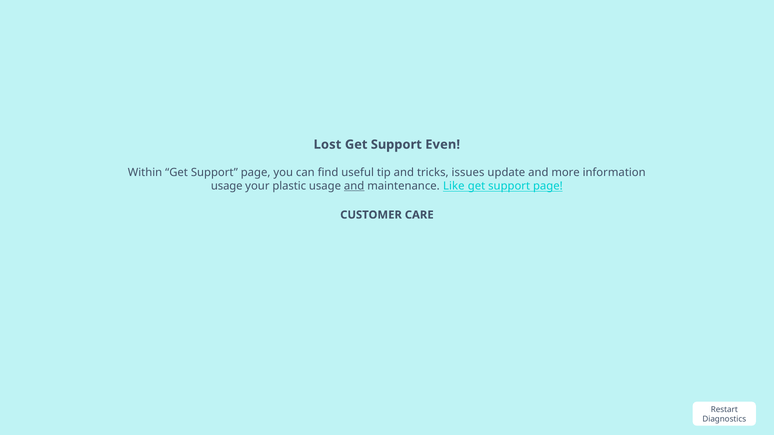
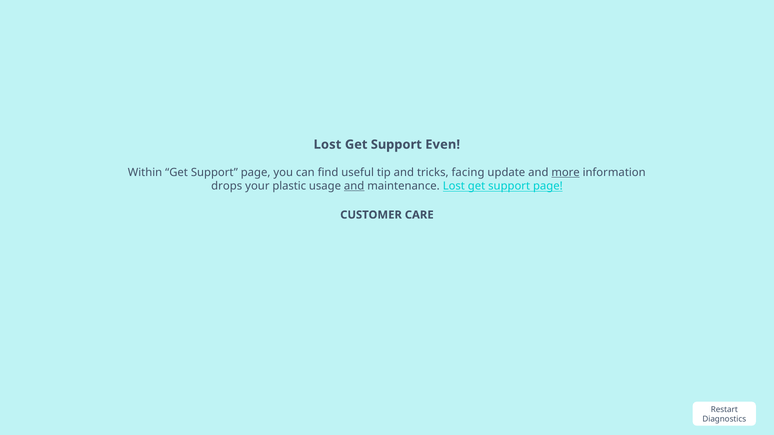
issues: issues -> facing
more underline: none -> present
usage at (227, 186): usage -> drops
maintenance Like: Like -> Lost
